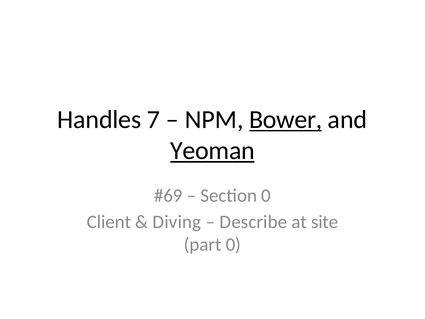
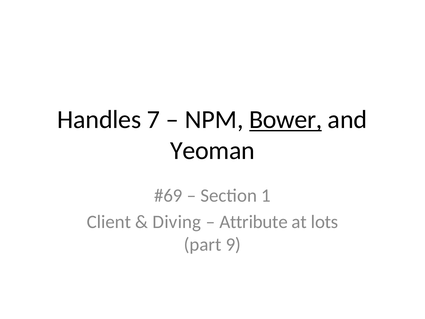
Yeoman underline: present -> none
Section 0: 0 -> 1
Describe: Describe -> Attribute
site: site -> lots
part 0: 0 -> 9
